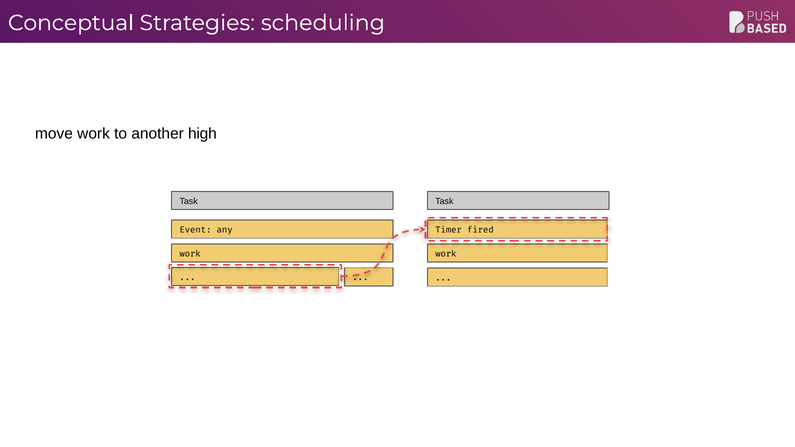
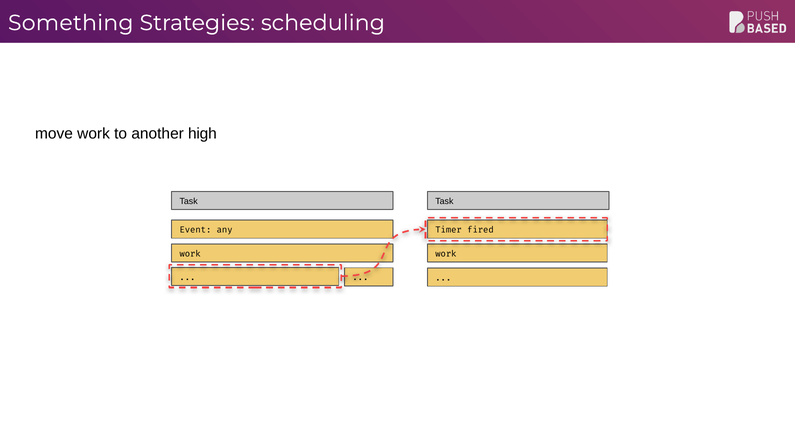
Conceptual: Conceptual -> Something
